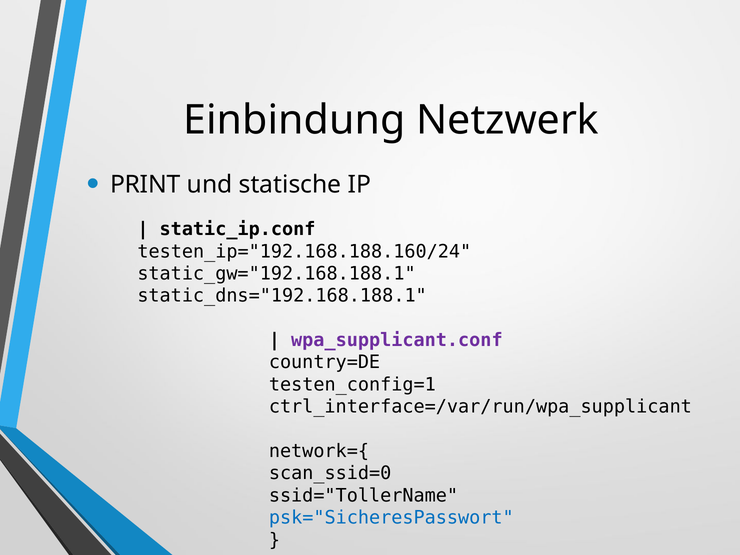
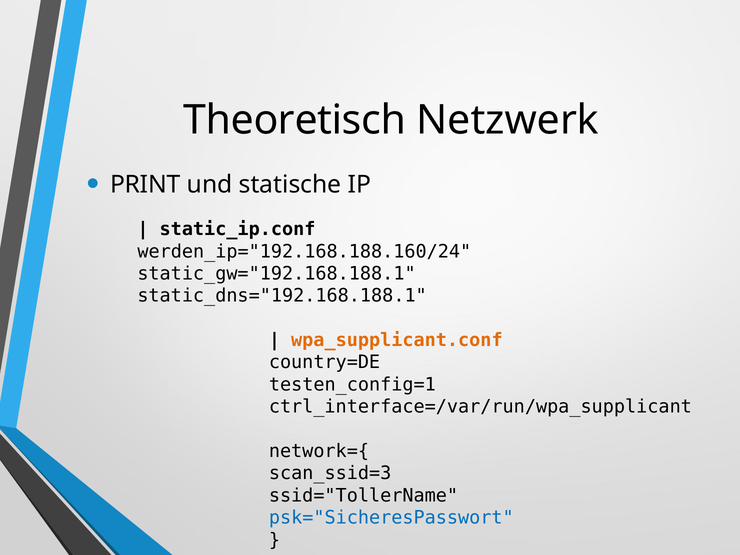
Einbindung: Einbindung -> Theoretisch
testen_ip="192.168.188.160/24: testen_ip="192.168.188.160/24 -> werden_ip="192.168.188.160/24
wpa_supplicant.conf colour: purple -> orange
scan_ssid=0: scan_ssid=0 -> scan_ssid=3
